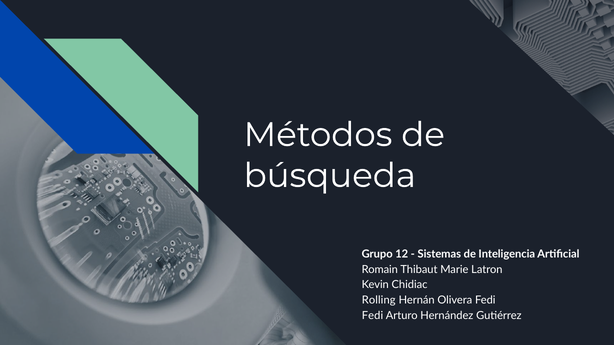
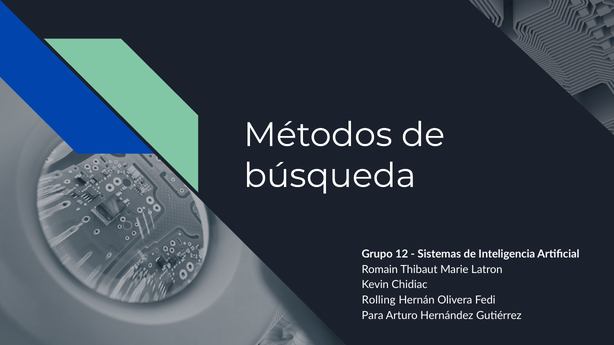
Fedi at (373, 316): Fedi -> Para
